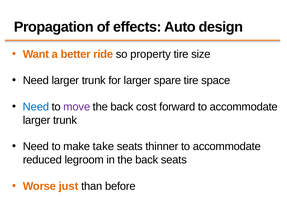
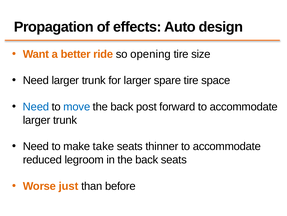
property: property -> opening
move colour: purple -> blue
cost: cost -> post
